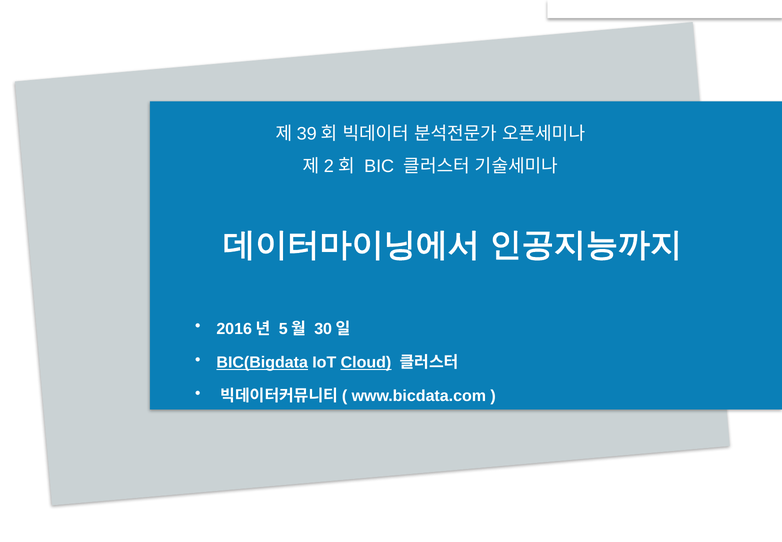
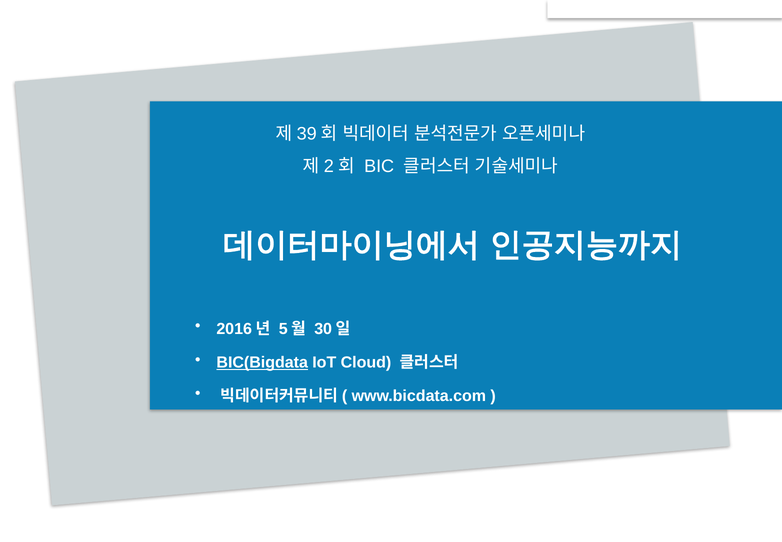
Cloud underline: present -> none
